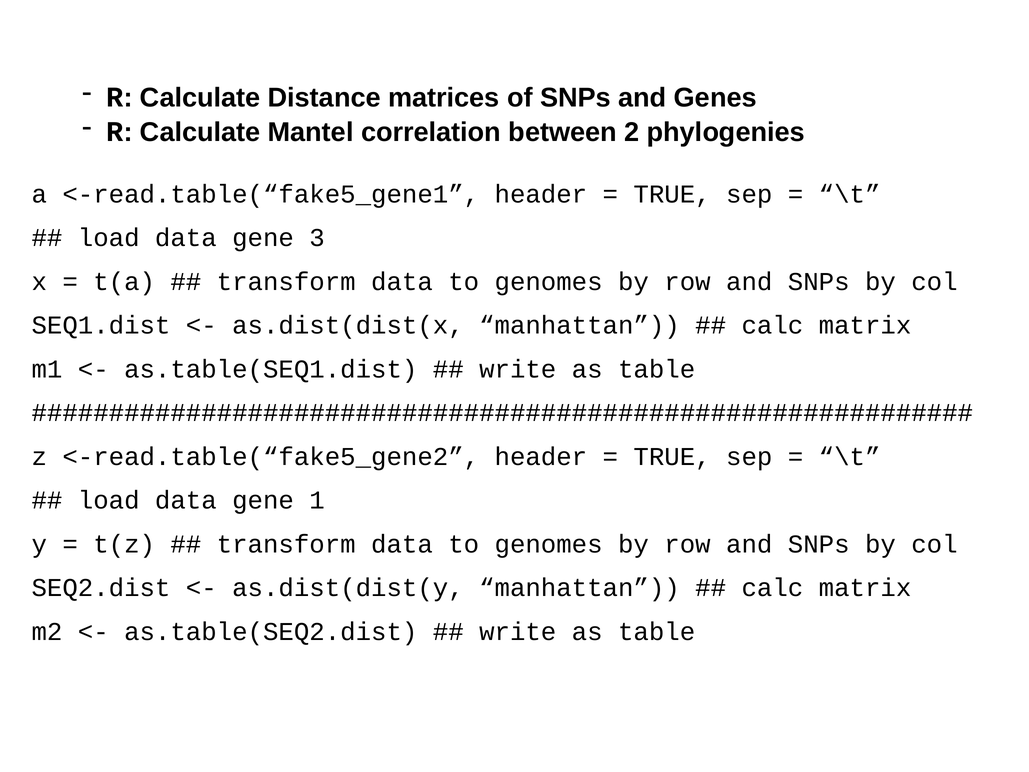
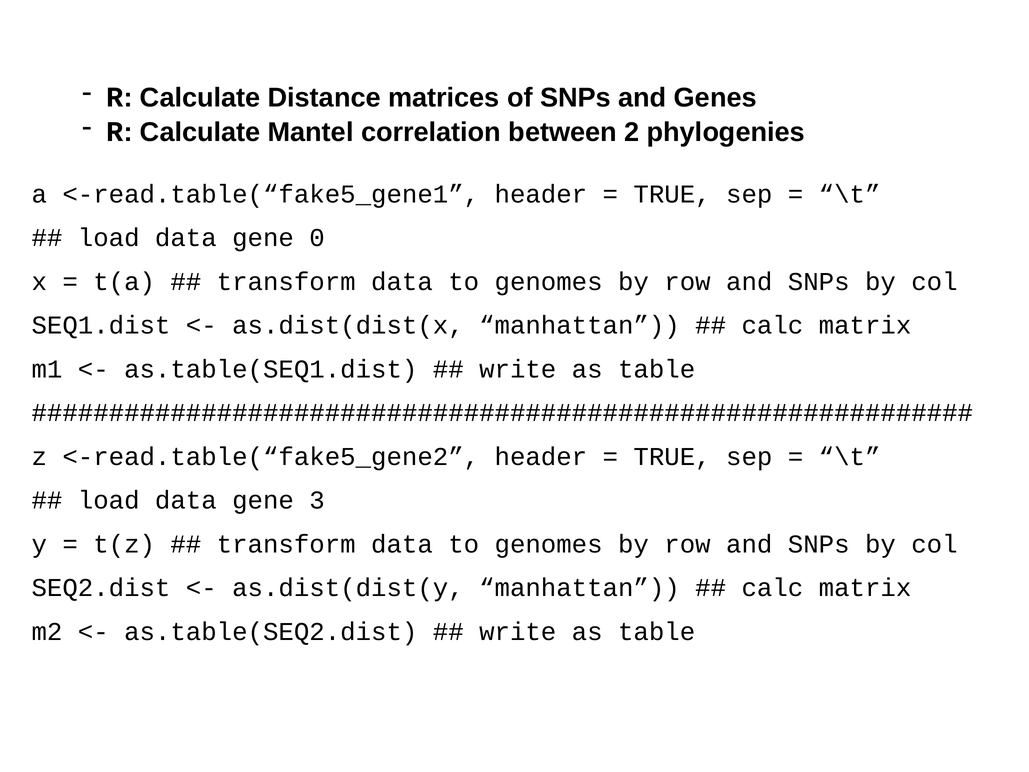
3: 3 -> 0
1: 1 -> 3
